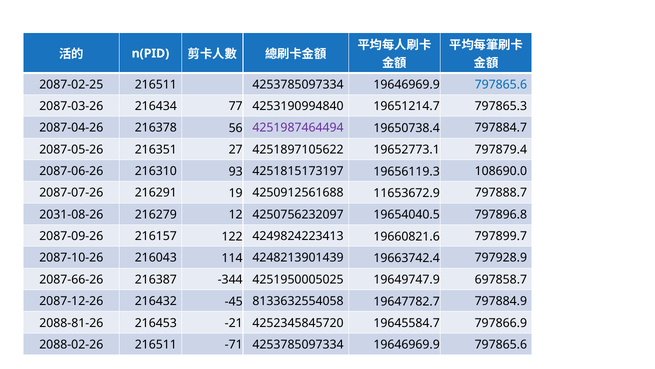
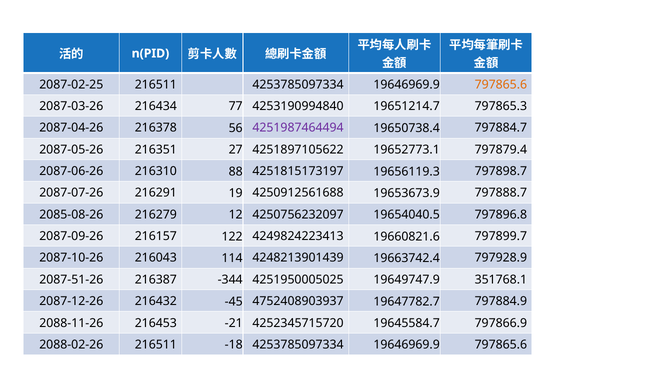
797865.6 at (501, 84) colour: blue -> orange
93: 93 -> 88
108690.0: 108690.0 -> 797898.7
11653672.9: 11653672.9 -> 19653673.9
2031-08-26: 2031-08-26 -> 2085-08-26
2087-66-26: 2087-66-26 -> 2087-51-26
697858.7: 697858.7 -> 351768.1
8133632554058: 8133632554058 -> 4752408903937
2088-81-26: 2088-81-26 -> 2088-11-26
4252345845720: 4252345845720 -> 4252345715720
-71: -71 -> -18
